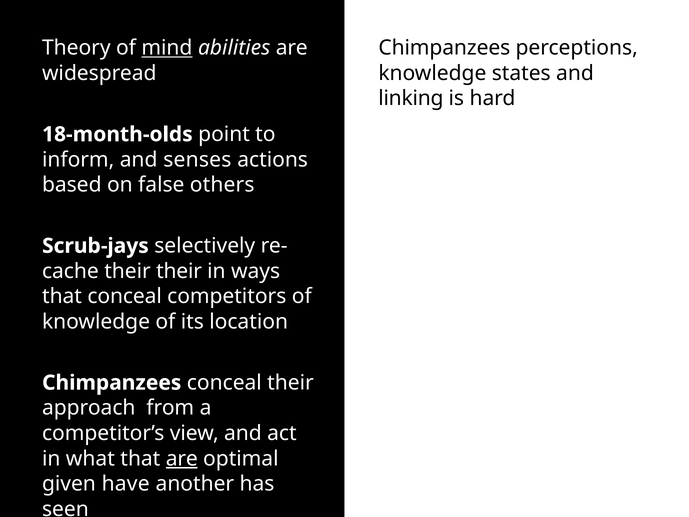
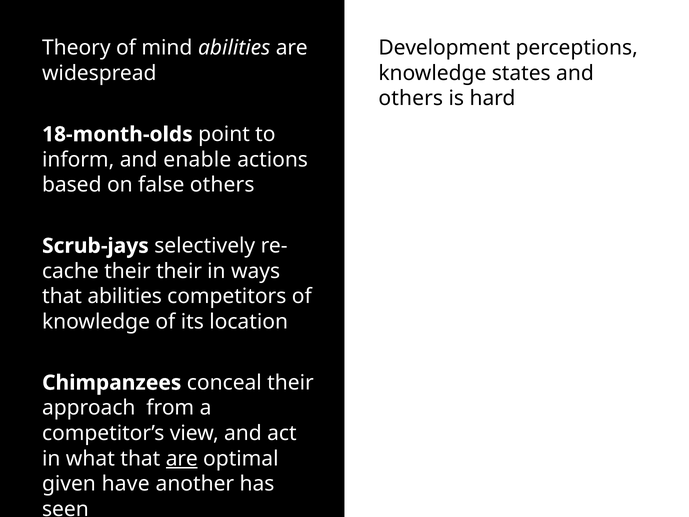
mind underline: present -> none
Chimpanzees at (444, 48): Chimpanzees -> Development
linking at (411, 98): linking -> others
senses: senses -> enable
that conceal: conceal -> abilities
